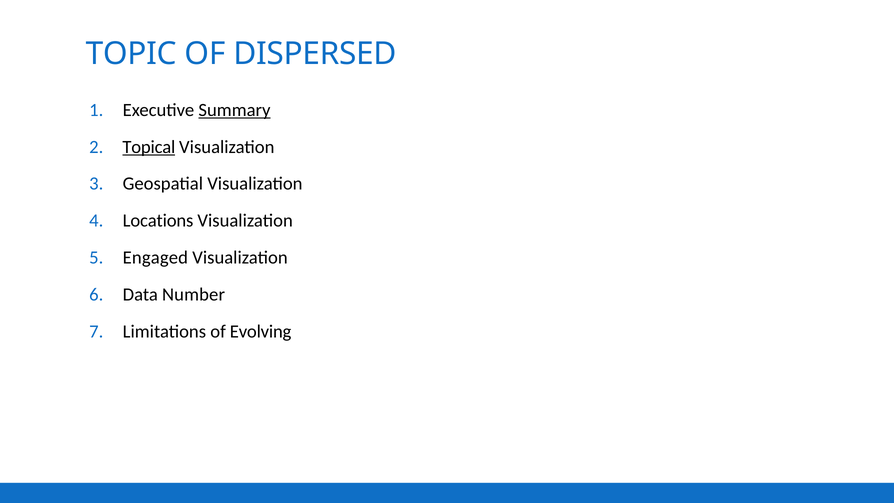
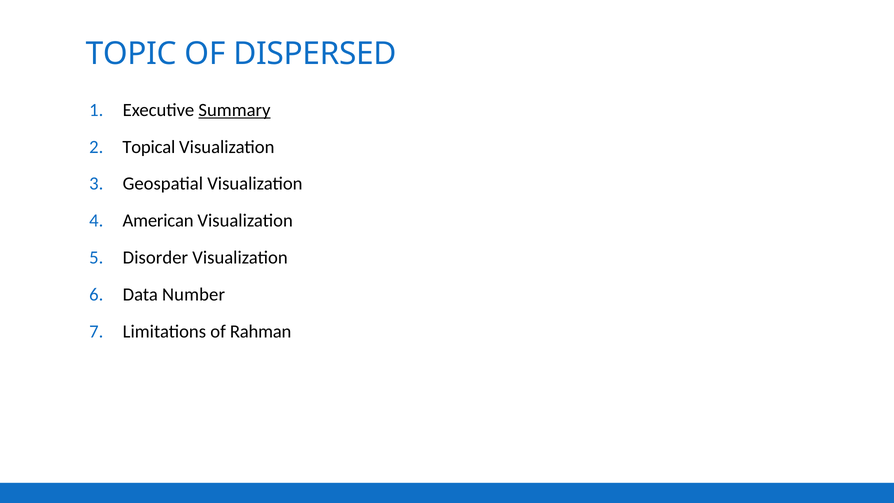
Topical underline: present -> none
Locations: Locations -> American
Engaged: Engaged -> Disorder
Evolving: Evolving -> Rahman
